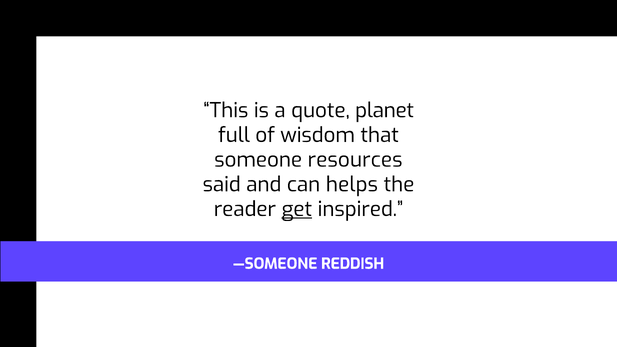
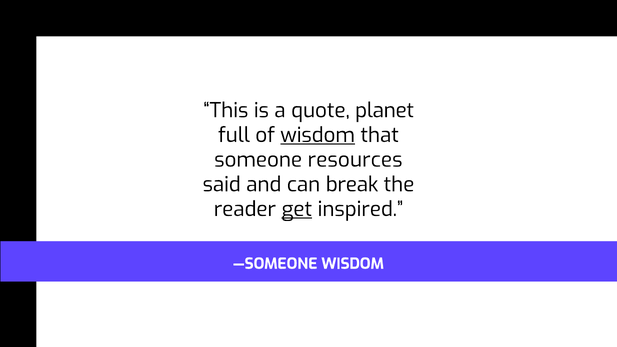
wisdom at (318, 135) underline: none -> present
helps: helps -> break
—SOMEONE REDDISH: REDDISH -> WISDOM
